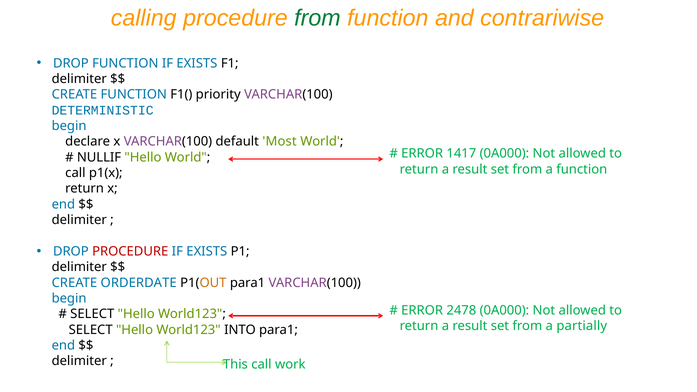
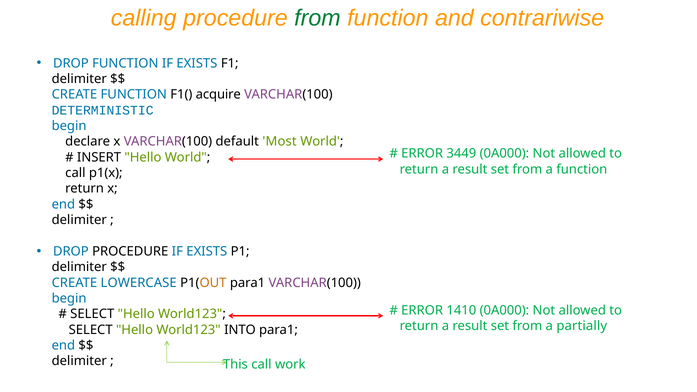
priority: priority -> acquire
1417: 1417 -> 3449
NULLIF: NULLIF -> INSERT
PROCEDURE at (130, 251) colour: red -> black
ORDERDATE: ORDERDATE -> LOWERCASE
2478: 2478 -> 1410
